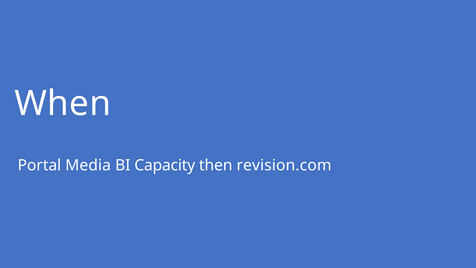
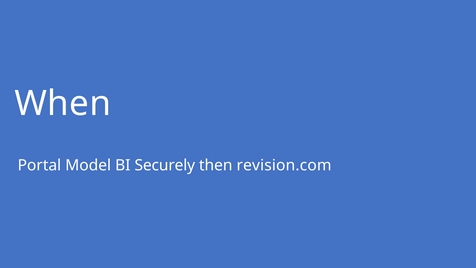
Media: Media -> Model
Capacity: Capacity -> Securely
